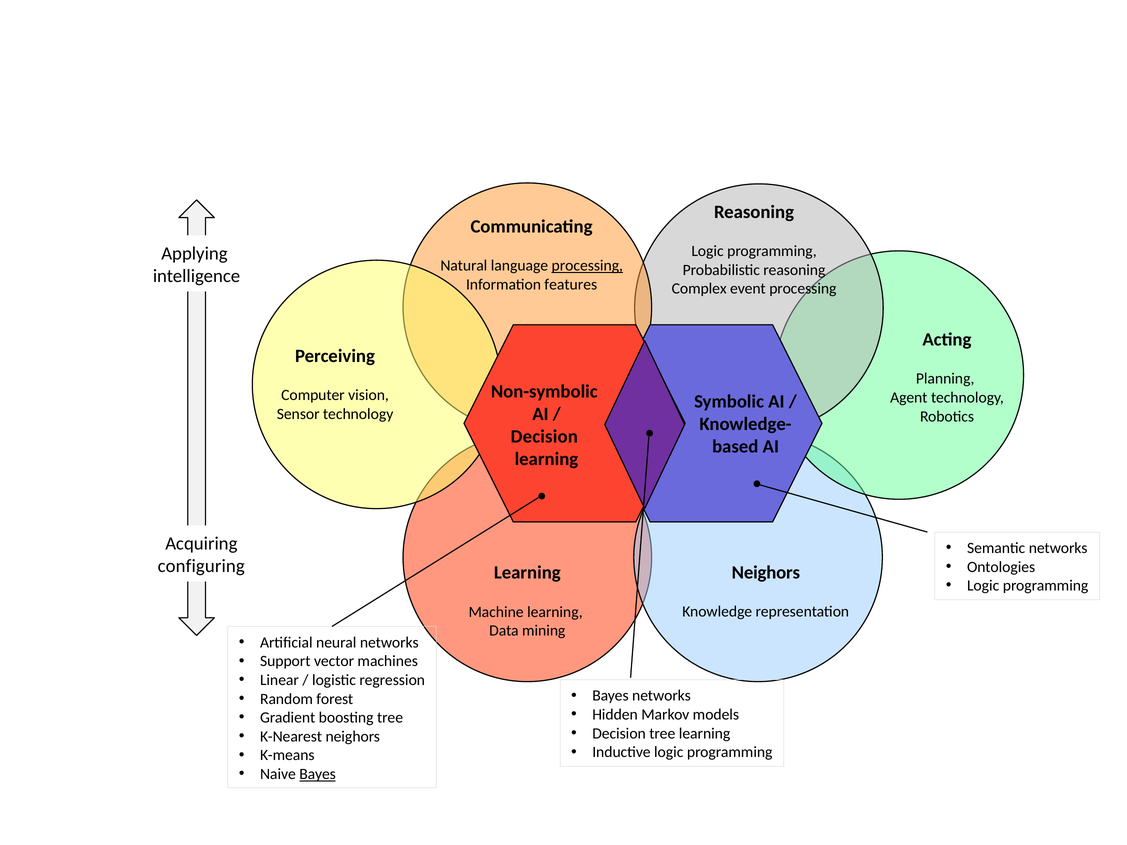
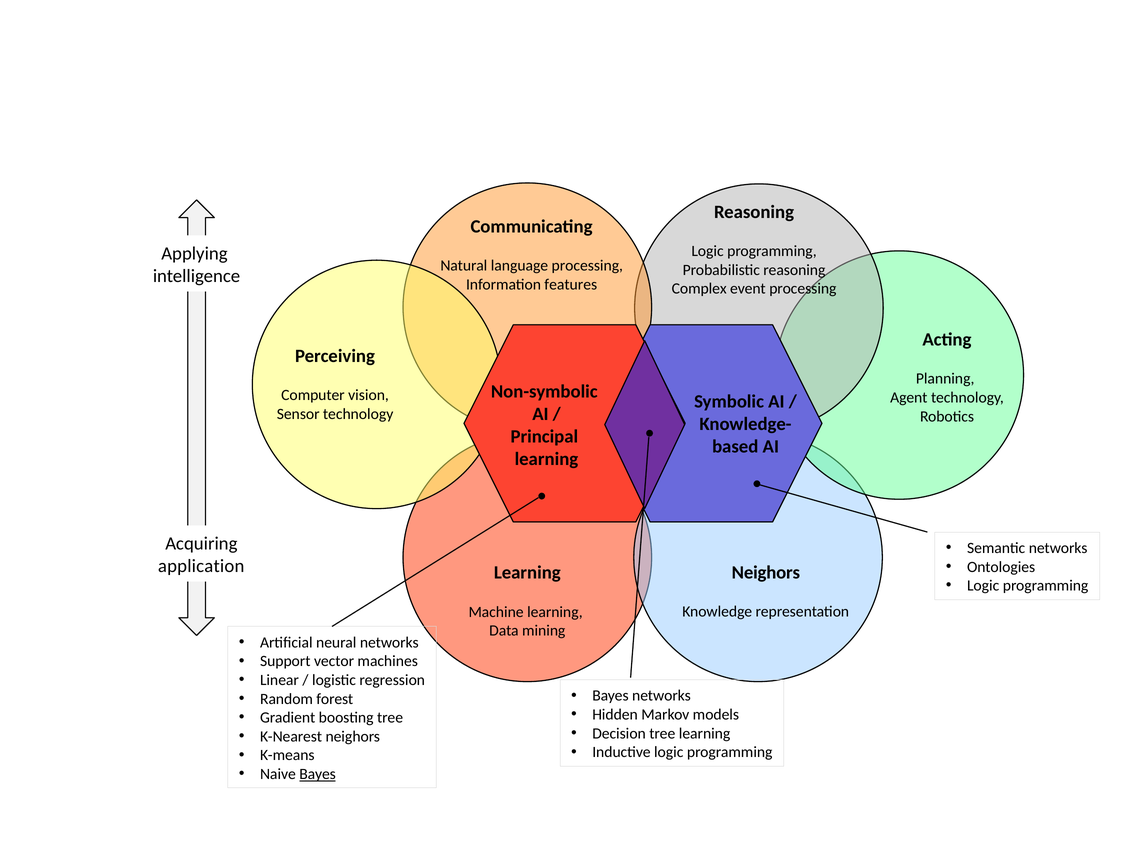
processing at (587, 266) underline: present -> none
Decision at (544, 437): Decision -> Principal
configuring: configuring -> application
